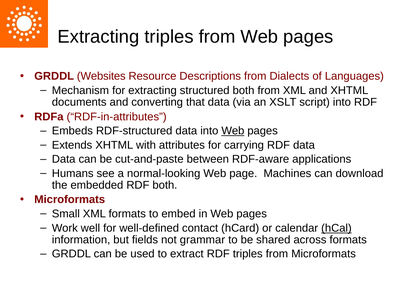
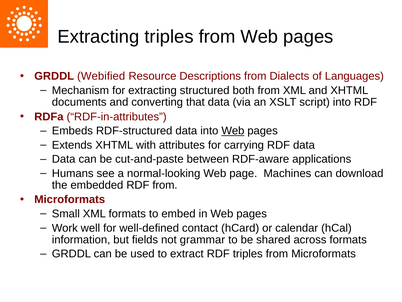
Websites: Websites -> Webified
RDF both: both -> from
hCal underline: present -> none
